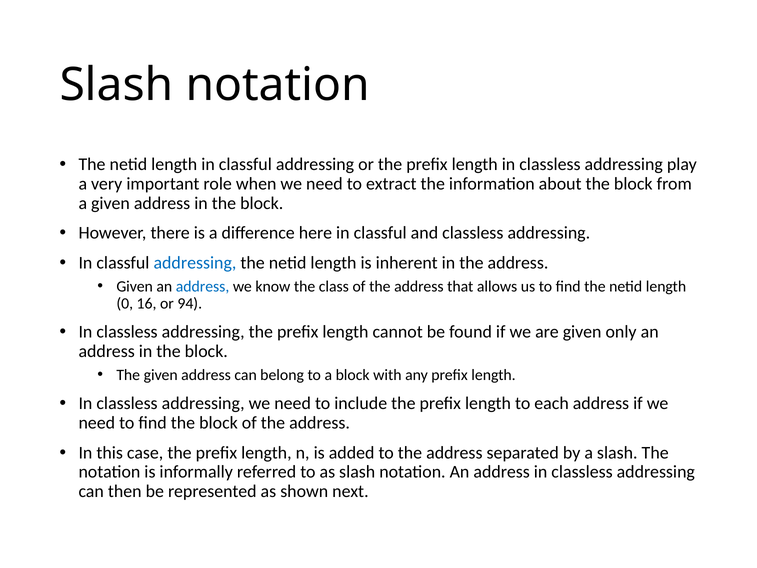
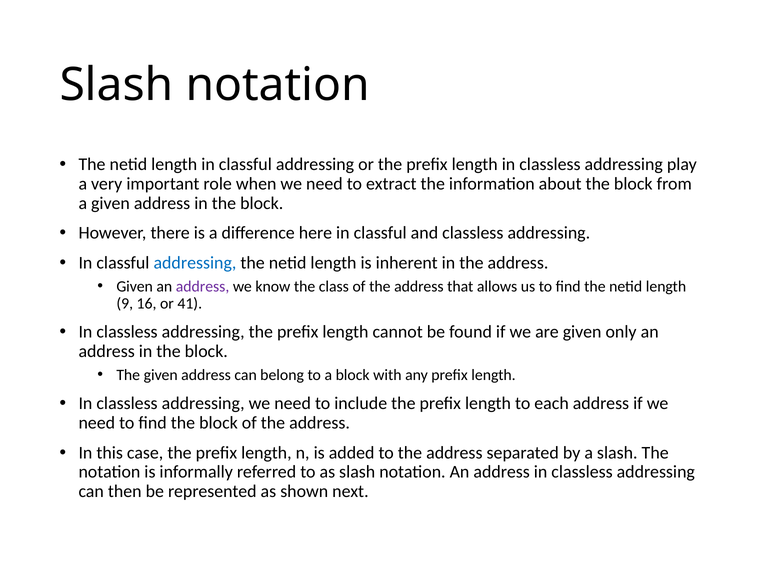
address at (203, 286) colour: blue -> purple
0: 0 -> 9
94: 94 -> 41
